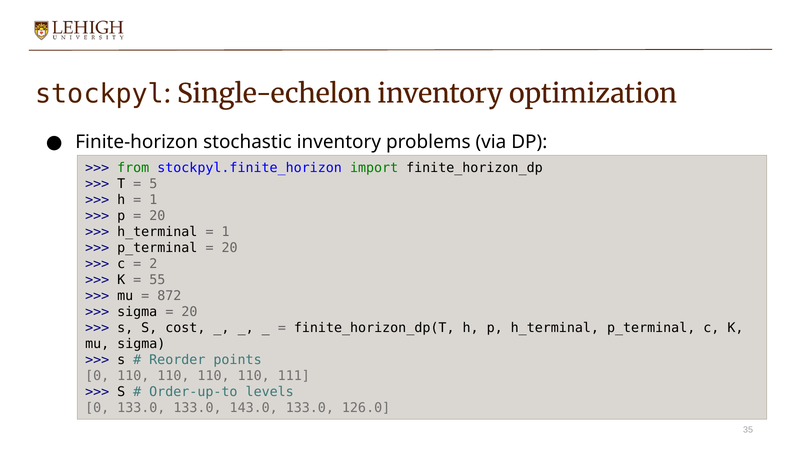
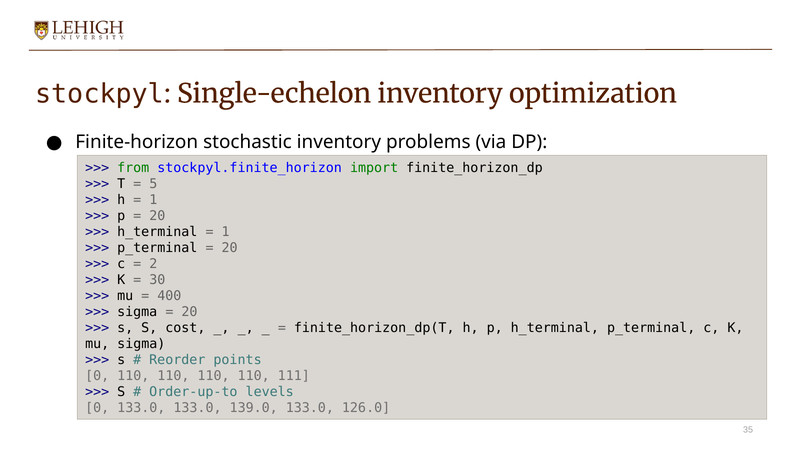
55: 55 -> 30
872: 872 -> 400
143.0: 143.0 -> 139.0
